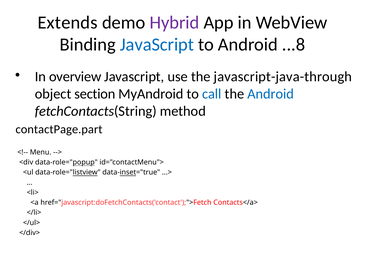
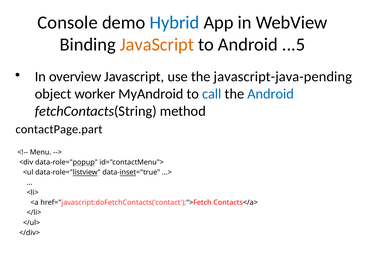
Extends: Extends -> Console
Hybrid colour: purple -> blue
JavaScript at (157, 45) colour: blue -> orange
...8: ...8 -> ...5
javascript-java-through: javascript-java-through -> javascript-java-pending
section: section -> worker
